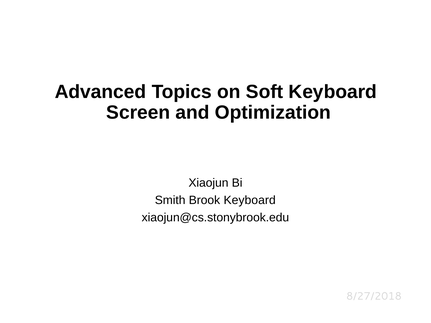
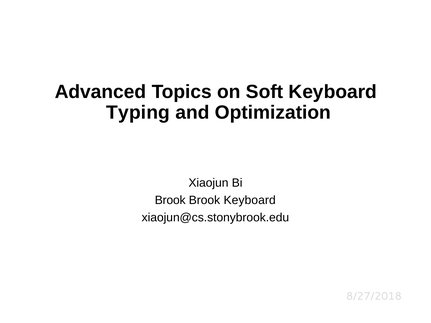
Screen: Screen -> Typing
Smith at (170, 200): Smith -> Brook
